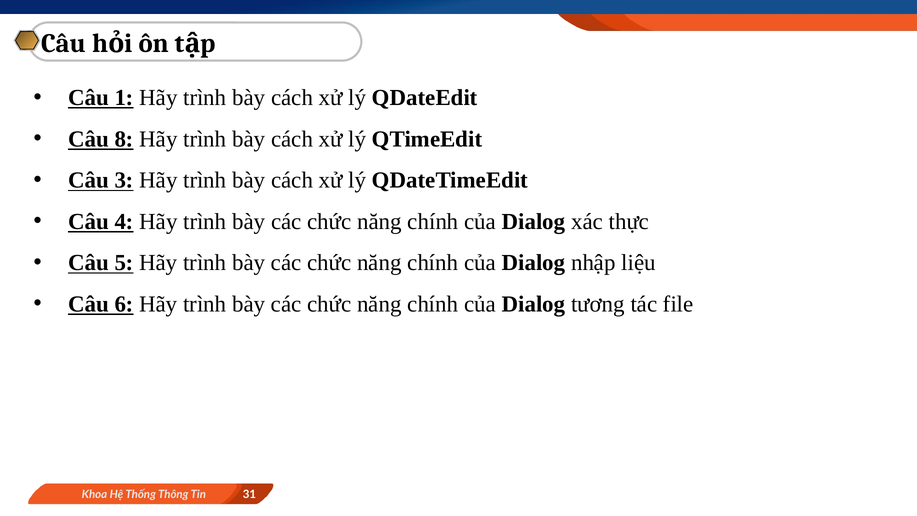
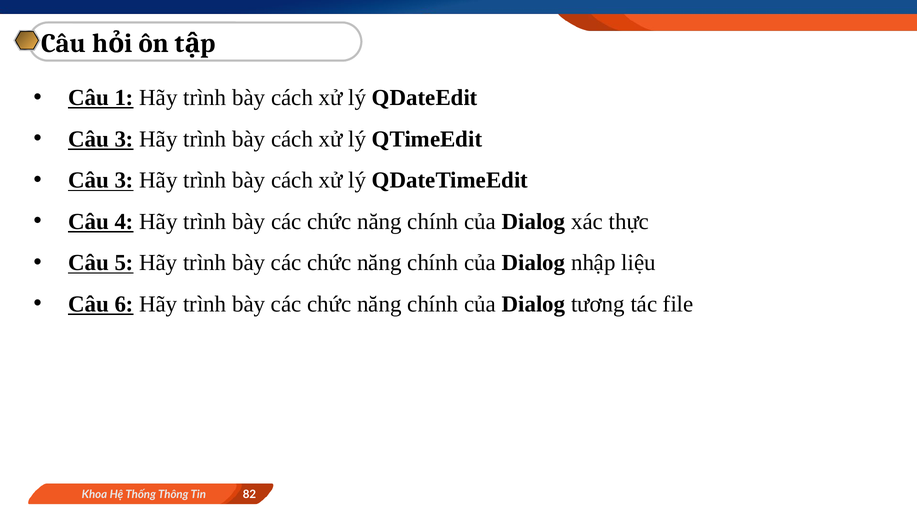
8 at (124, 139): 8 -> 3
31: 31 -> 82
